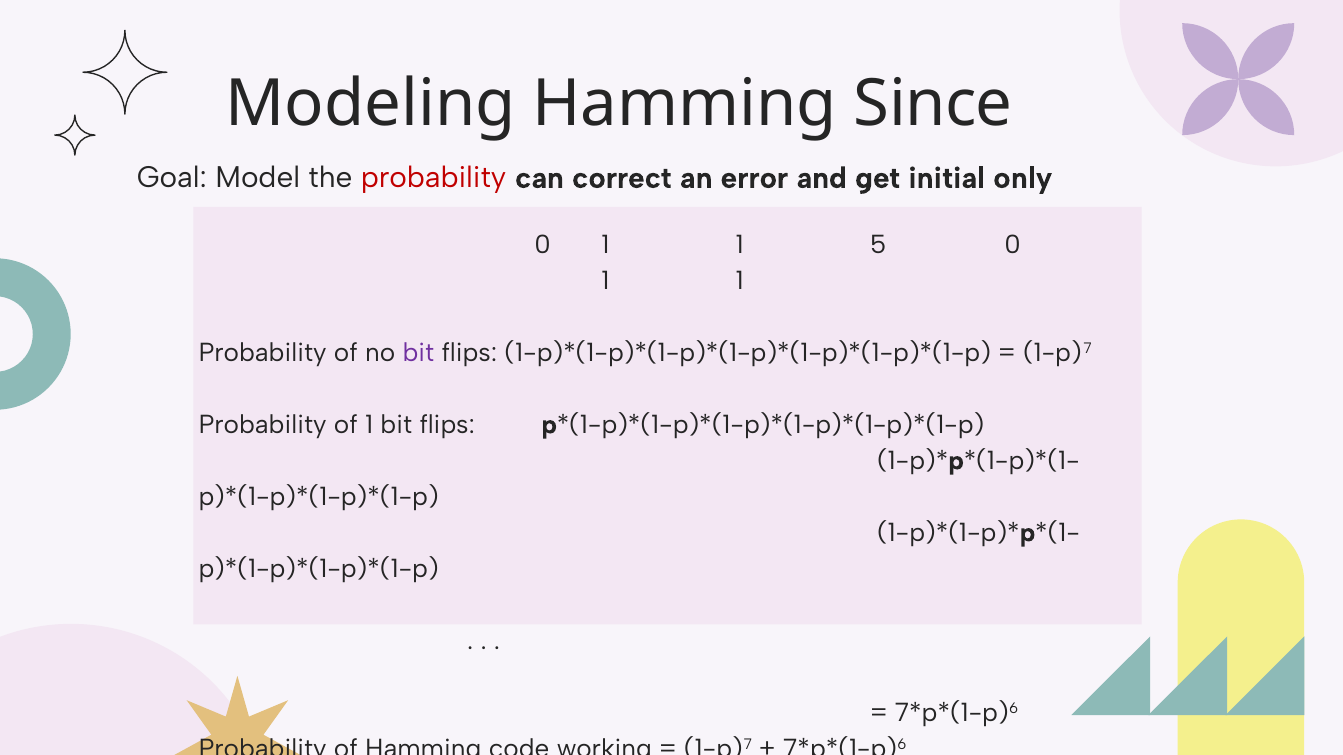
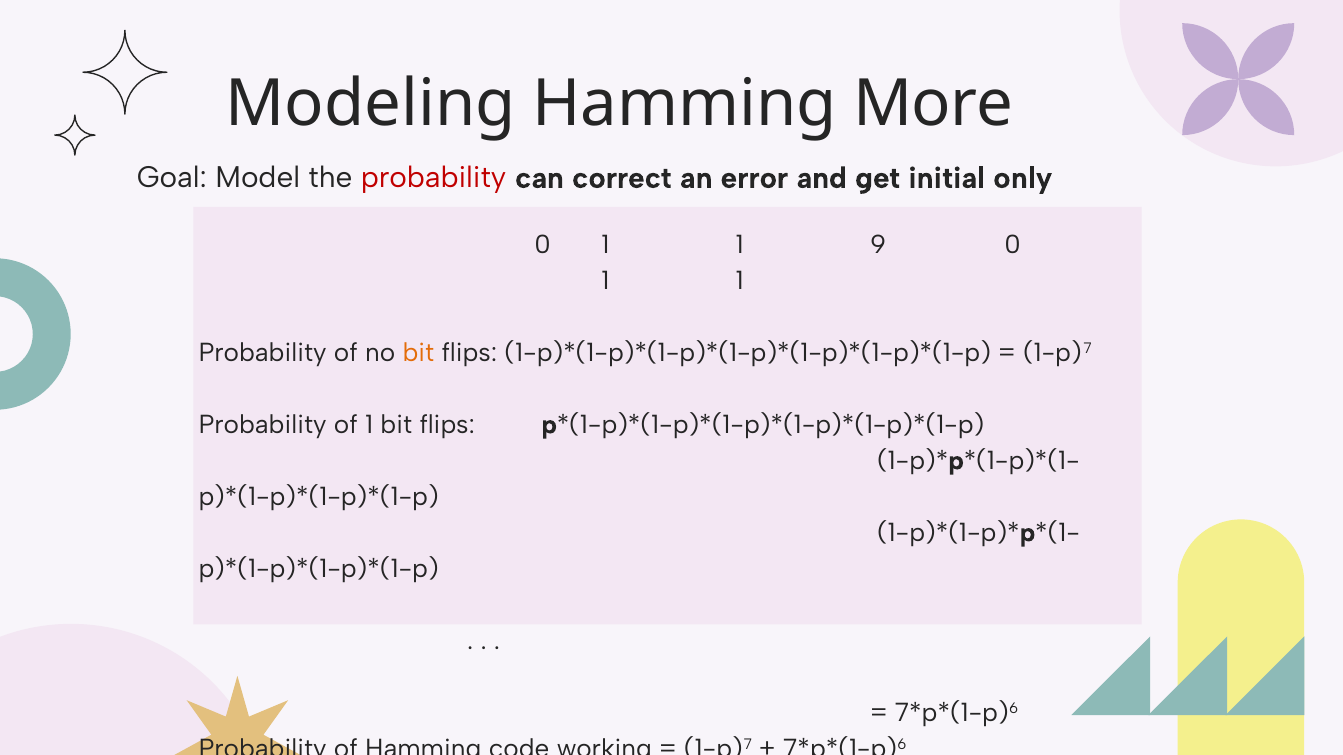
Since: Since -> More
5: 5 -> 9
bit at (418, 353) colour: purple -> orange
